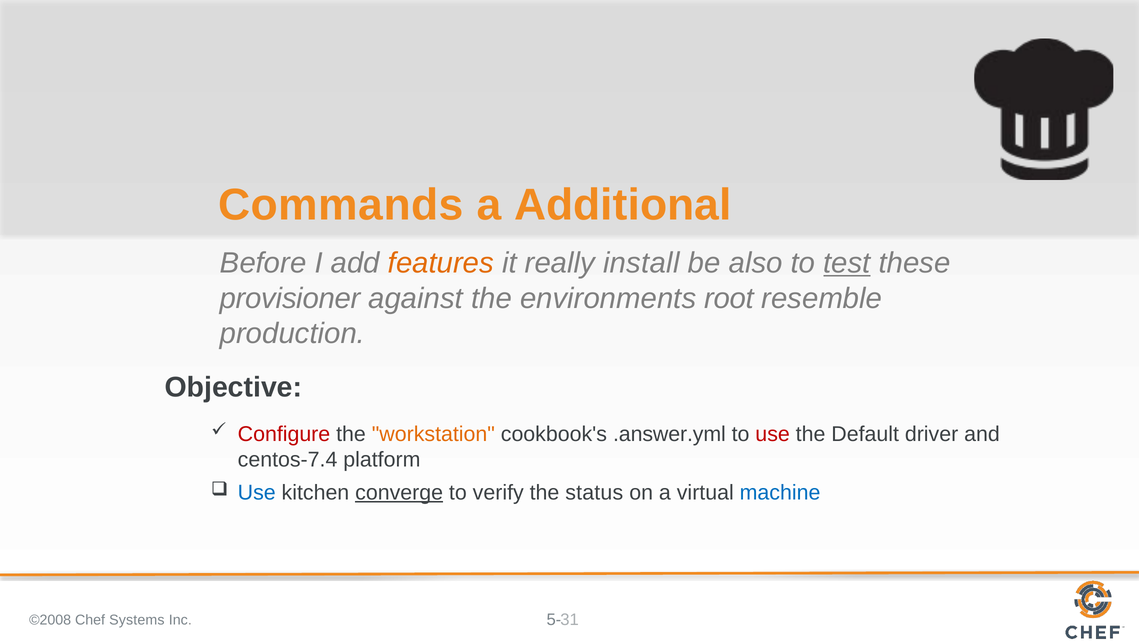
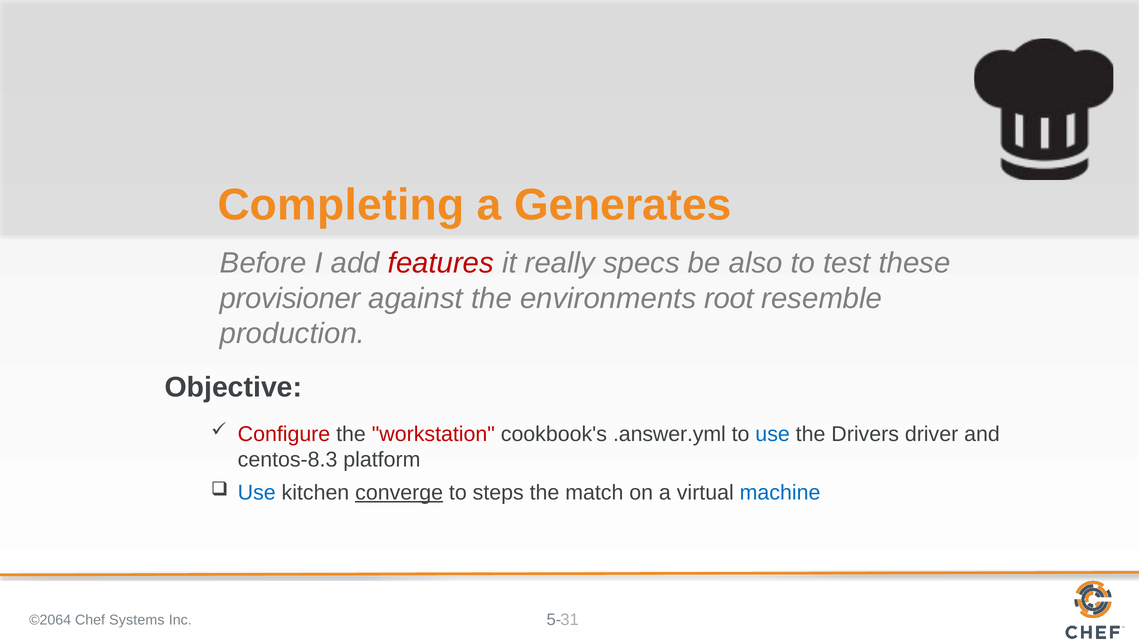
Commands: Commands -> Completing
Additional: Additional -> Generates
features colour: orange -> red
install: install -> specs
test underline: present -> none
workstation colour: orange -> red
use at (773, 434) colour: red -> blue
Default: Default -> Drivers
centos-7.4: centos-7.4 -> centos-8.3
verify: verify -> steps
status: status -> match
©2008: ©2008 -> ©2064
